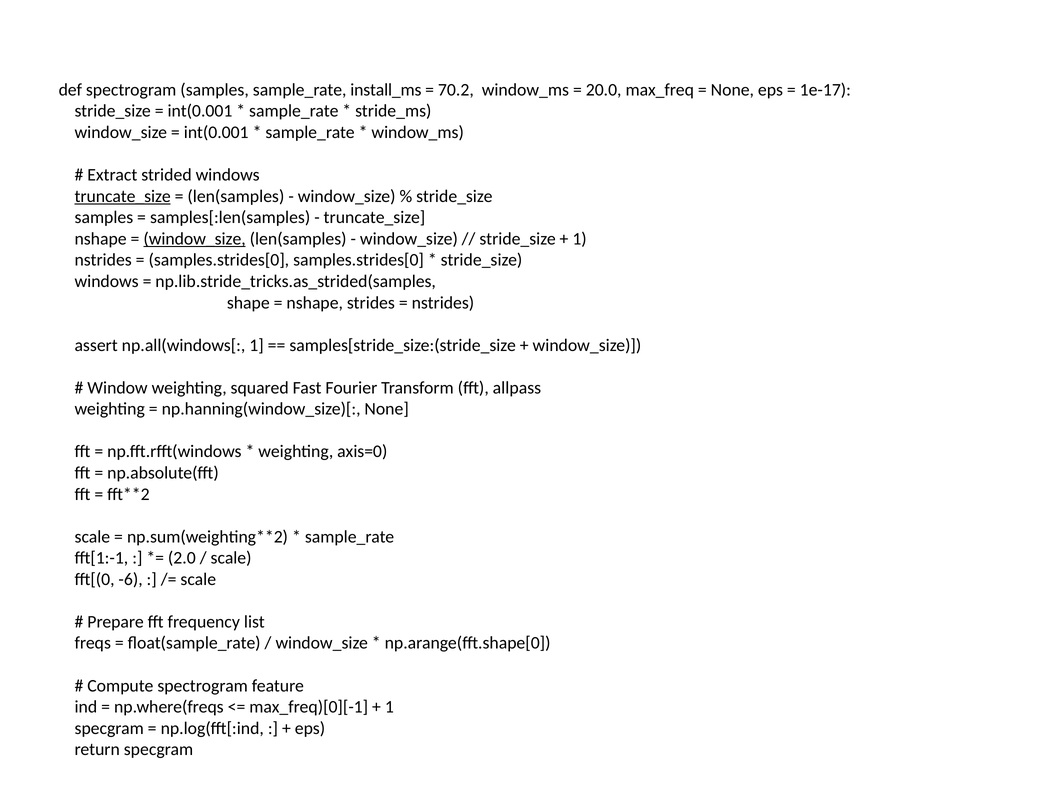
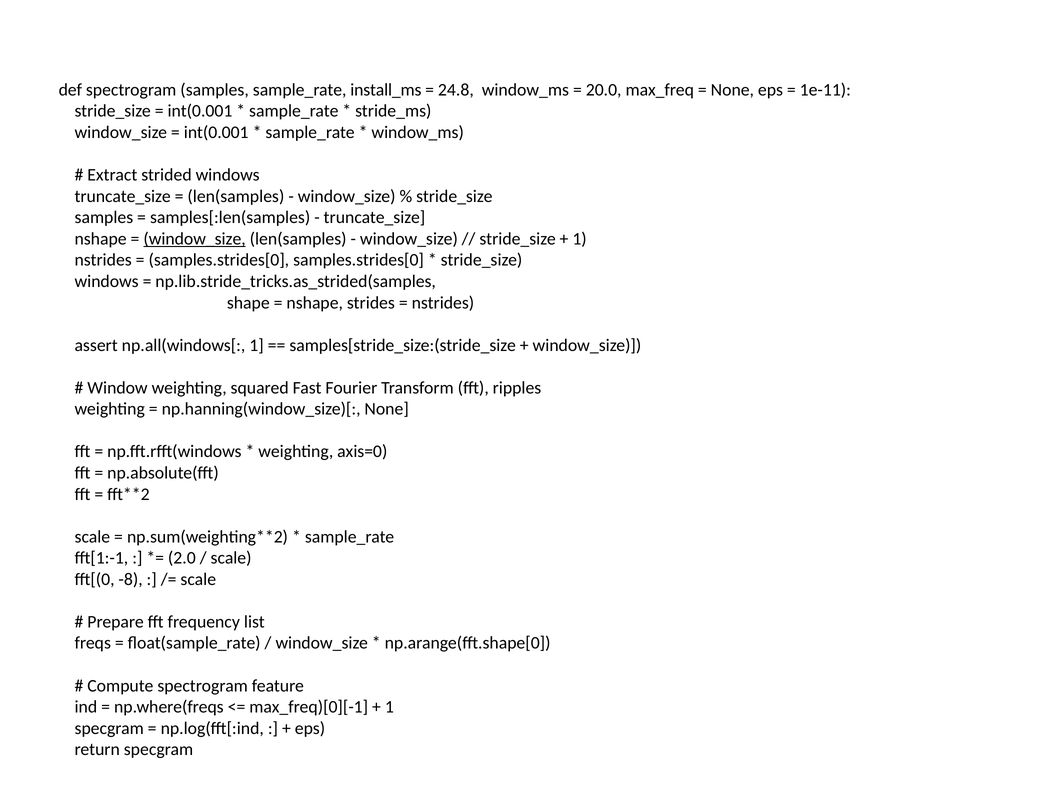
70.2: 70.2 -> 24.8
1e-17: 1e-17 -> 1e-11
truncate_size at (123, 196) underline: present -> none
allpass: allpass -> ripples
-6: -6 -> -8
